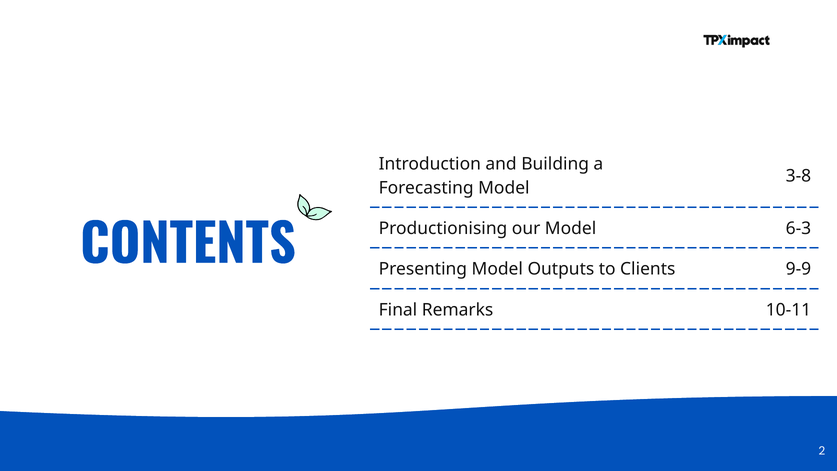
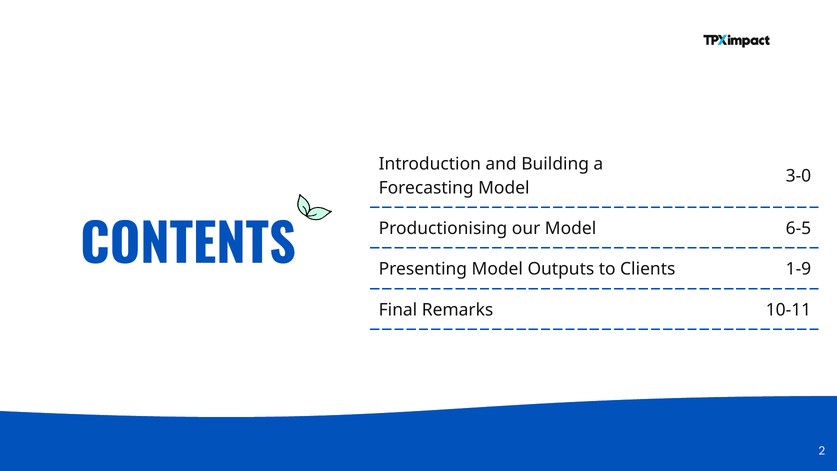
3-8: 3-8 -> 3-0
6-3: 6-3 -> 6-5
9-9: 9-9 -> 1-9
